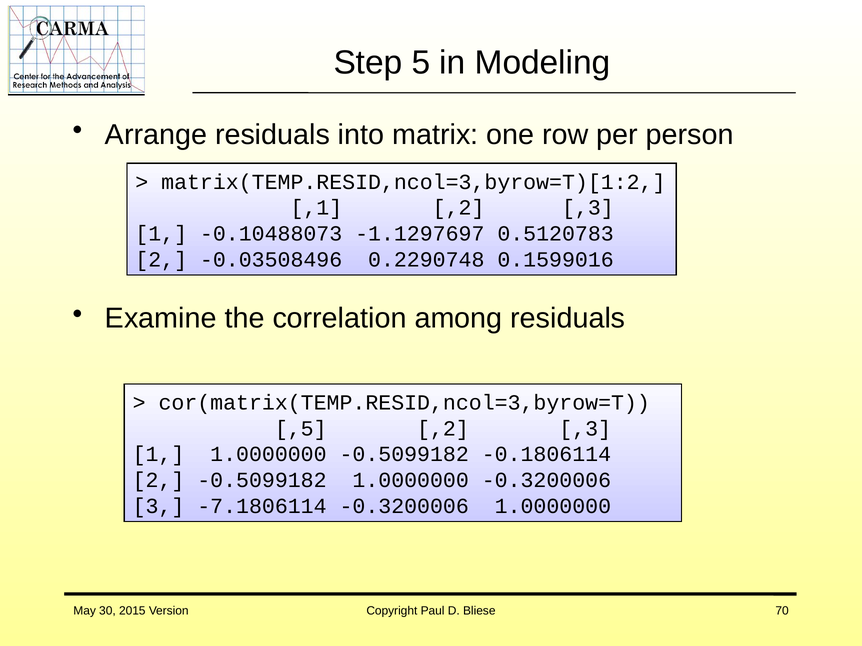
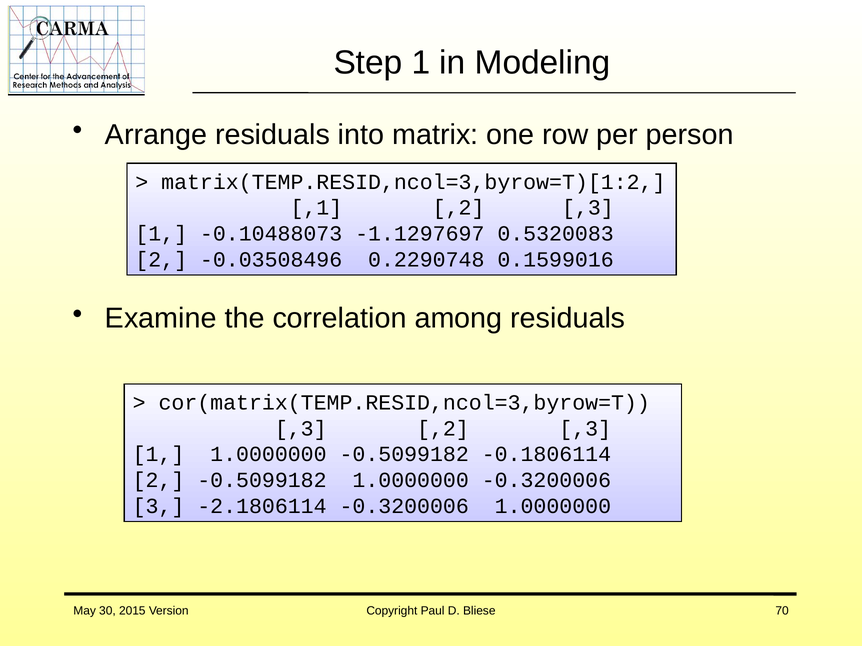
Step 5: 5 -> 1
0.5120783: 0.5120783 -> 0.5320083
,5 at (301, 429): ,5 -> ,3
-7.1806114: -7.1806114 -> -2.1806114
